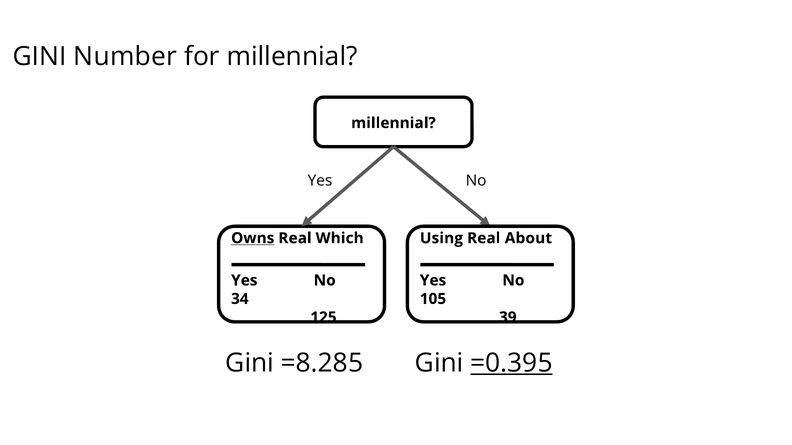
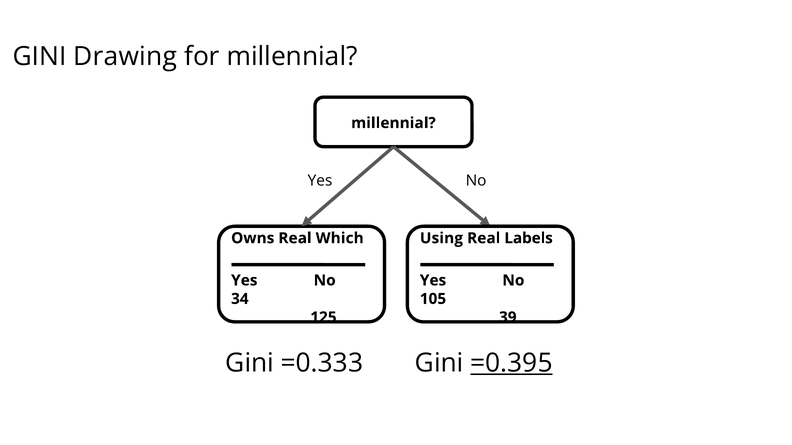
Number: Number -> Drawing
Owns underline: present -> none
About: About -> Labels
=8.285: =8.285 -> =0.333
